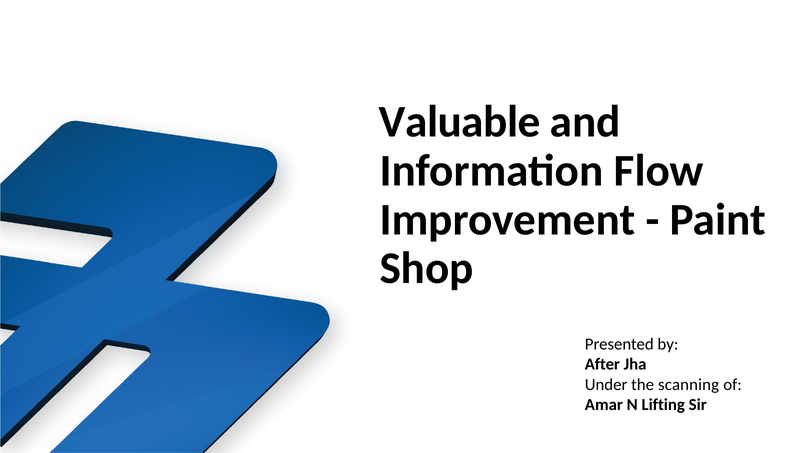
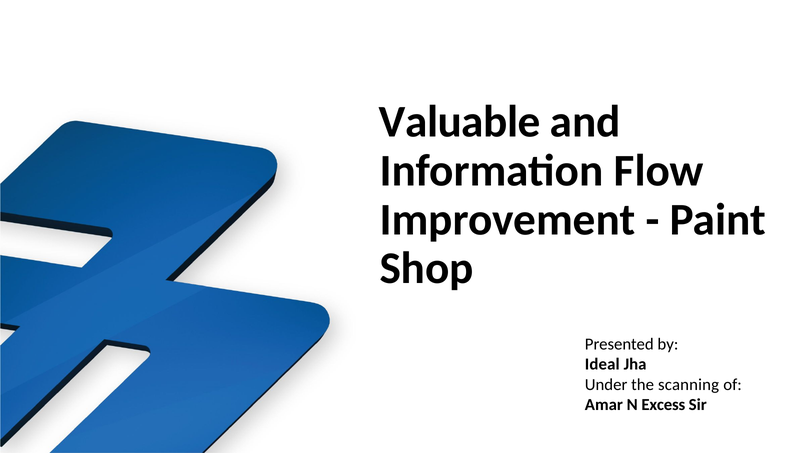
After: After -> Ideal
Lifting: Lifting -> Excess
